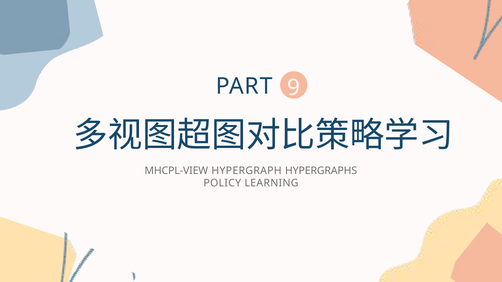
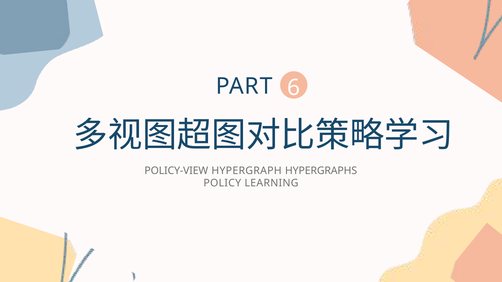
9: 9 -> 6
MHCPL-VIEW: MHCPL-VIEW -> POLICY-VIEW
